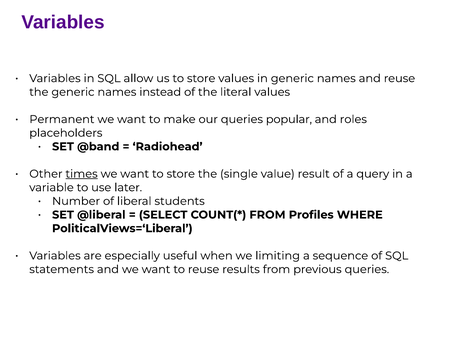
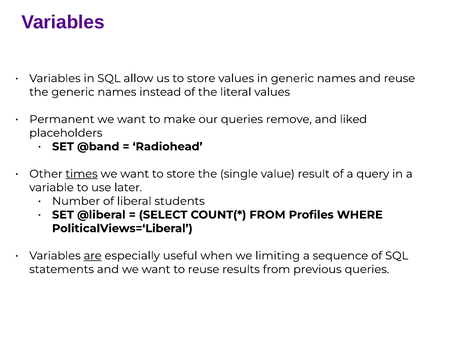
popular: popular -> remove
roles: roles -> liked
are underline: none -> present
